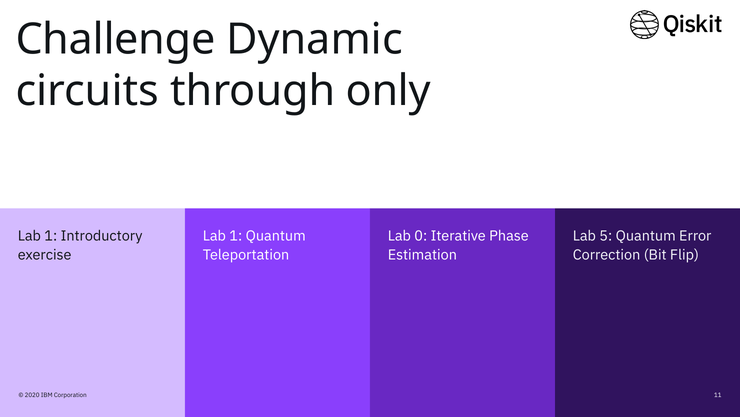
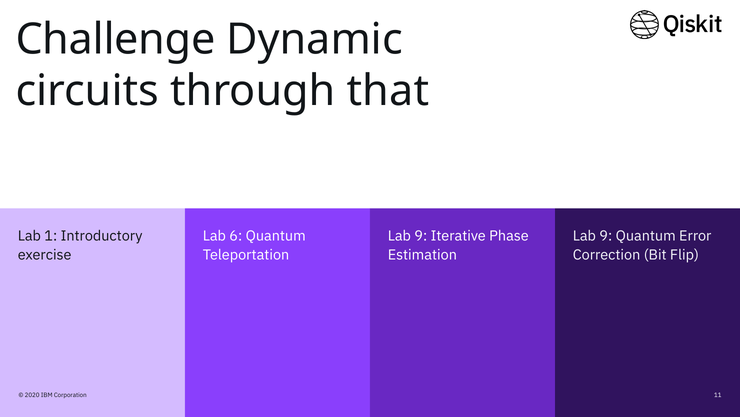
only: only -> that
1 at (236, 236): 1 -> 6
0 at (421, 236): 0 -> 9
5 at (606, 236): 5 -> 9
